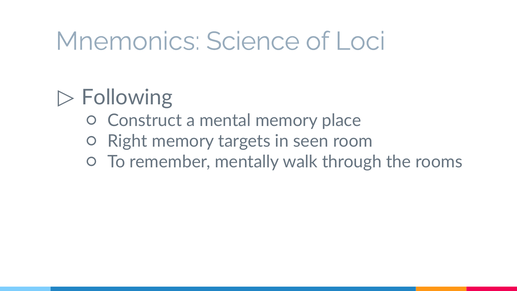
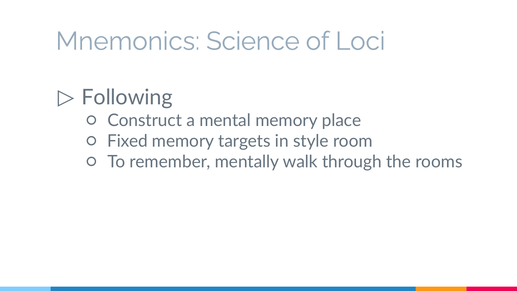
Right: Right -> Fixed
seen: seen -> style
